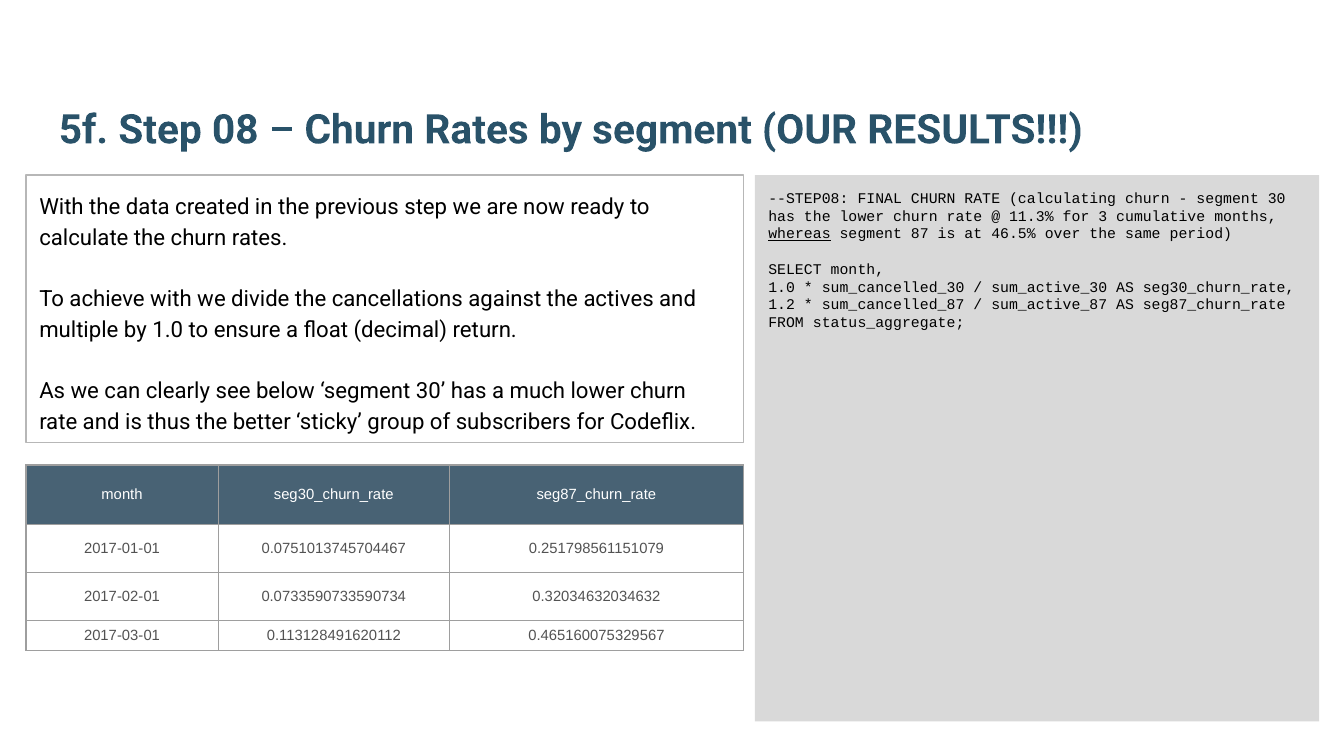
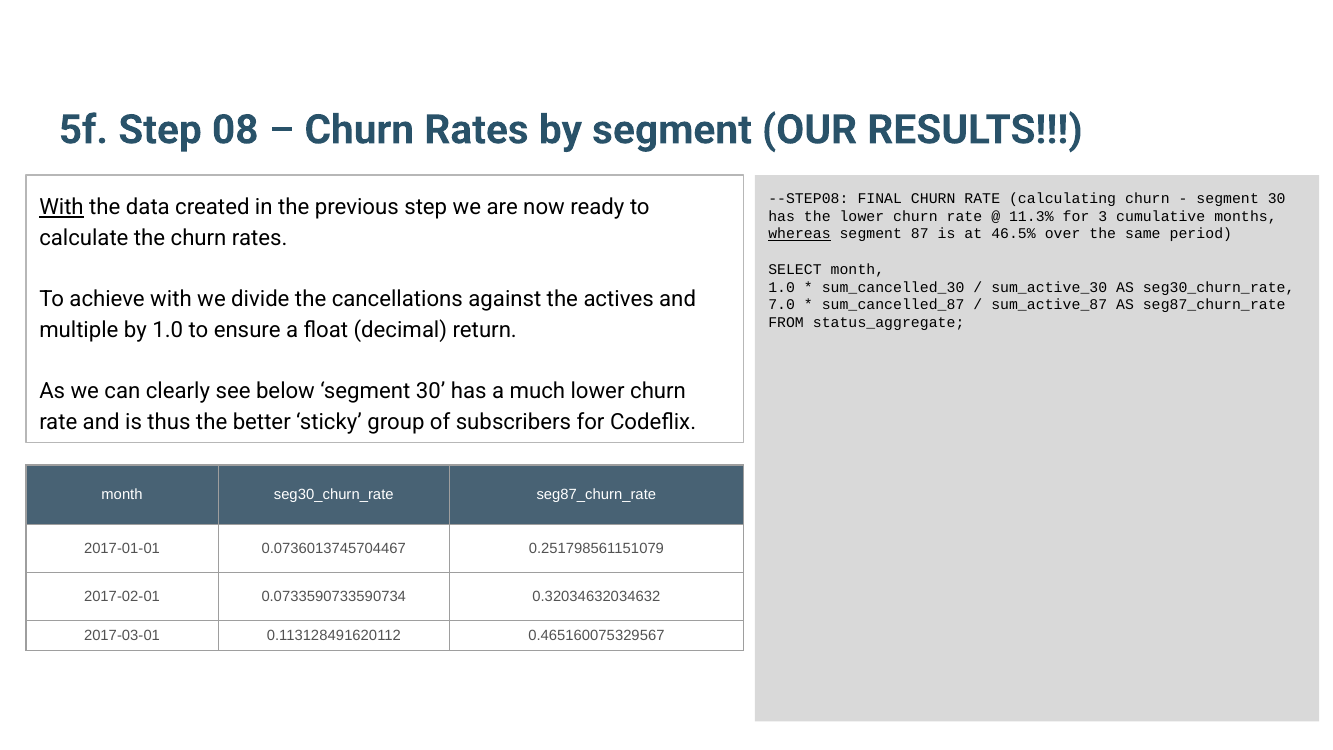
With at (61, 207) underline: none -> present
1.2: 1.2 -> 7.0
0.0751013745704467: 0.0751013745704467 -> 0.0736013745704467
